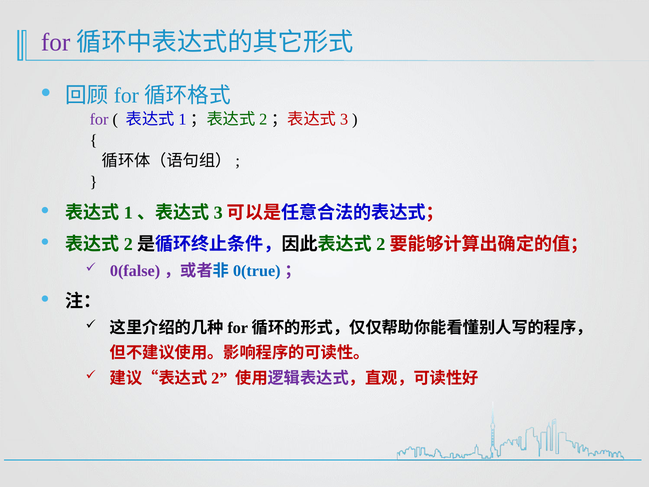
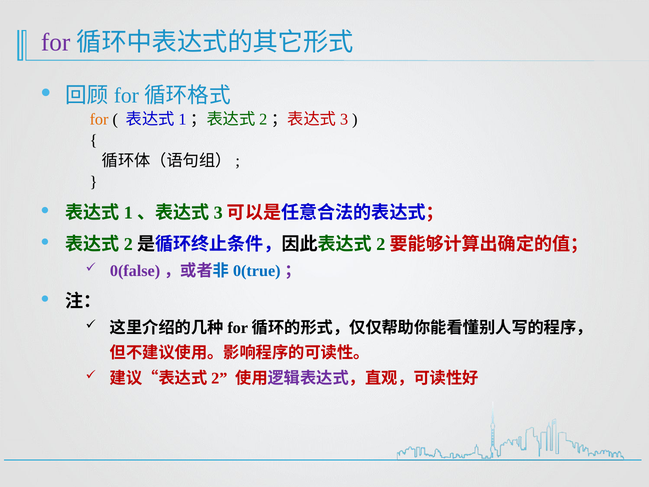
for at (99, 119) colour: purple -> orange
